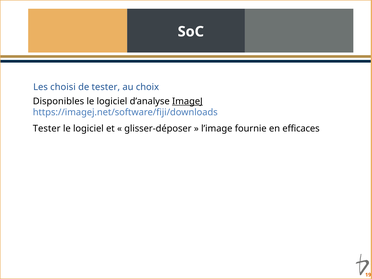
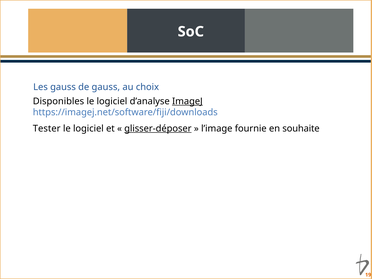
Les choisi: choisi -> gauss
de tester: tester -> gauss
glisser-déposer underline: none -> present
efficaces: efficaces -> souhaite
